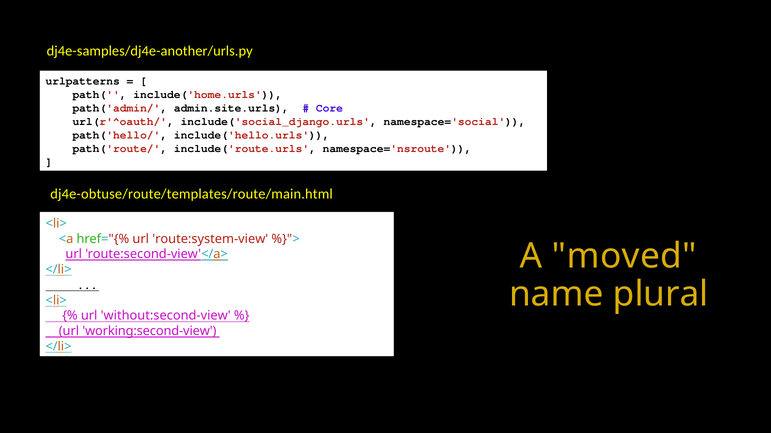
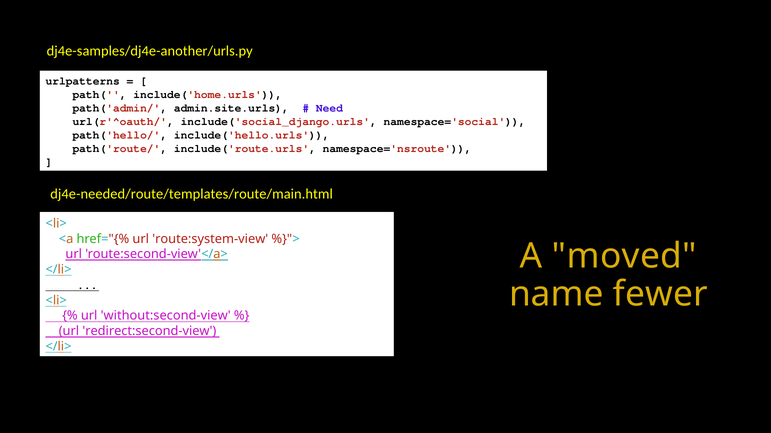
Core: Core -> Need
dj4e-obtuse/route/templates/route/main.html: dj4e-obtuse/route/templates/route/main.html -> dj4e-needed/route/templates/route/main.html
plural: plural -> fewer
working:second-view: working:second-view -> redirect:second-view
